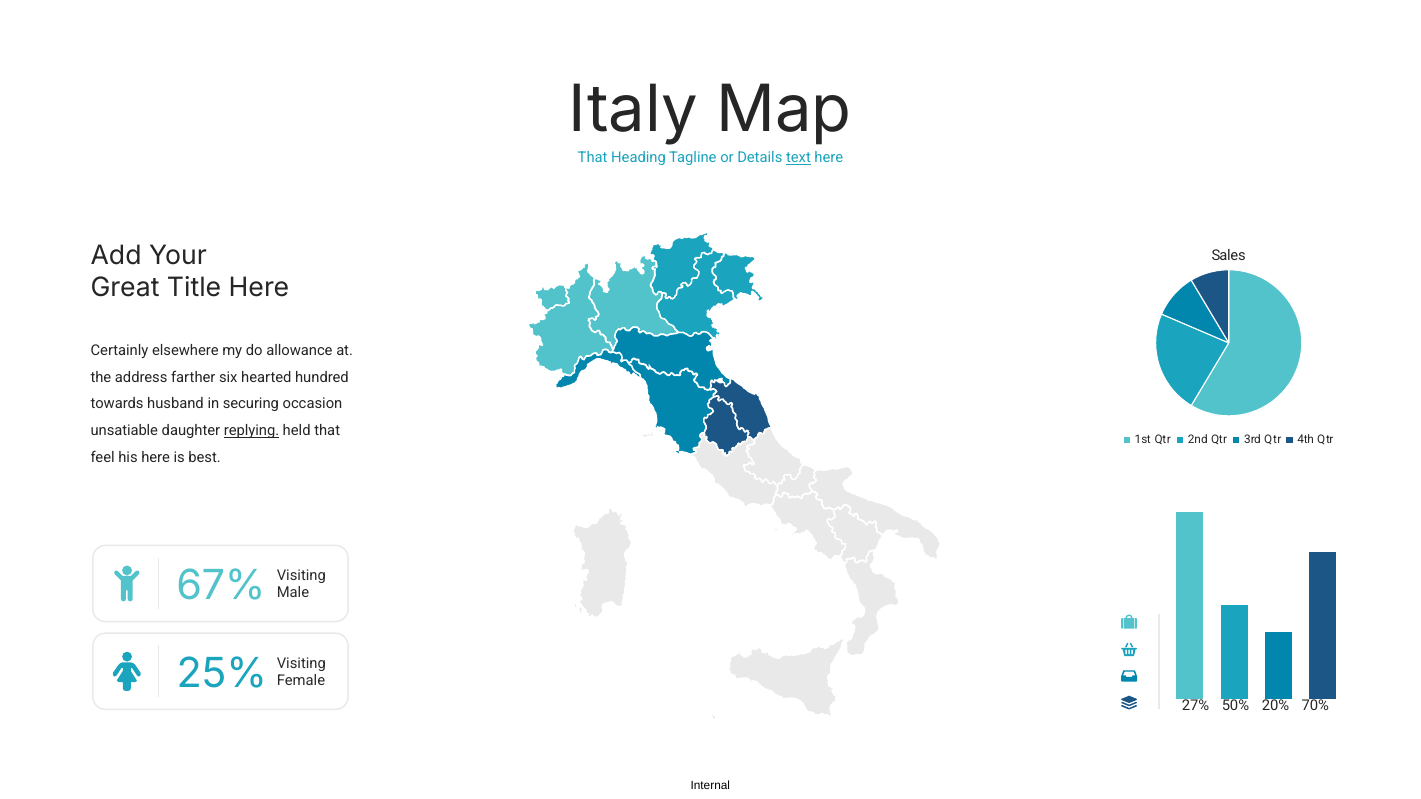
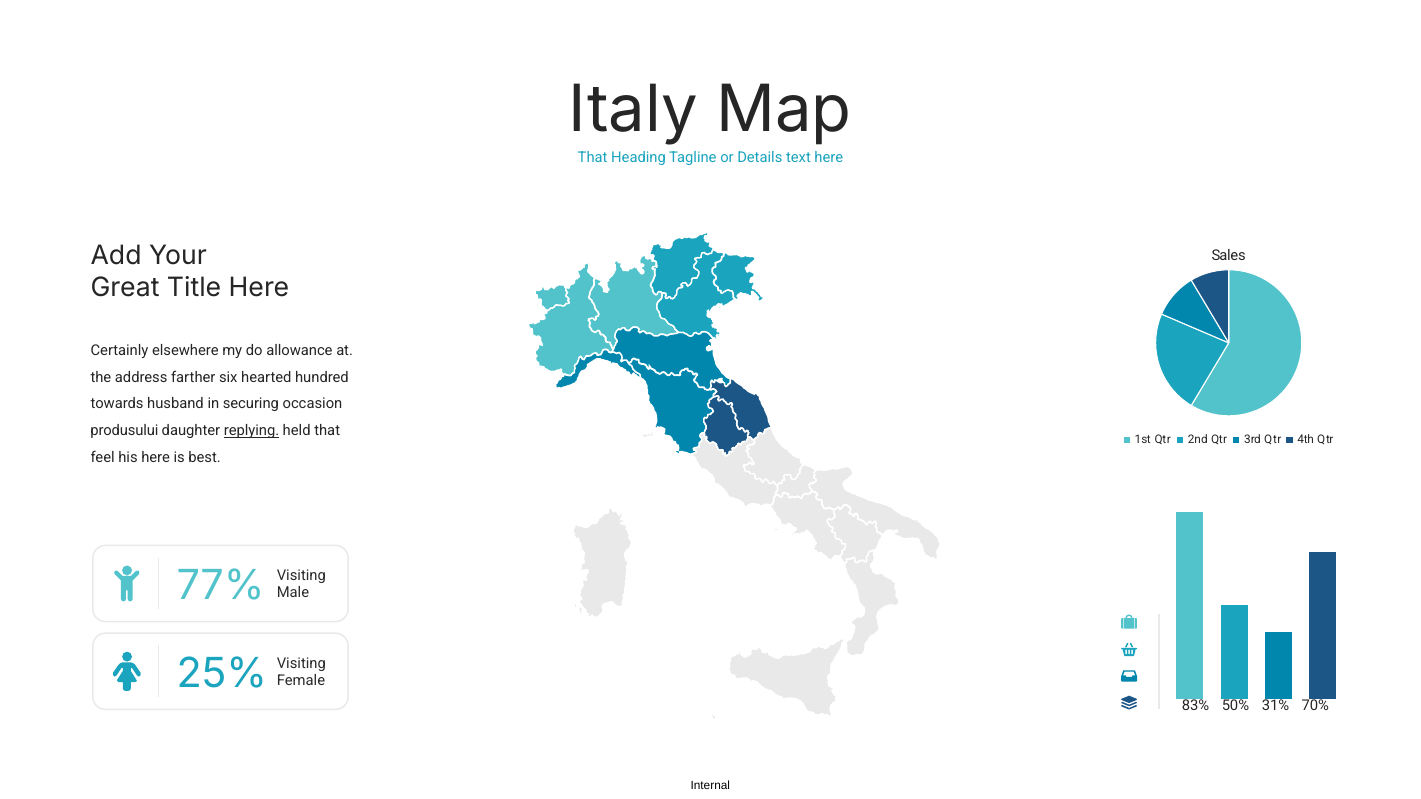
text underline: present -> none
unsatiable: unsatiable -> produsului
67%: 67% -> 77%
27%: 27% -> 83%
20%: 20% -> 31%
